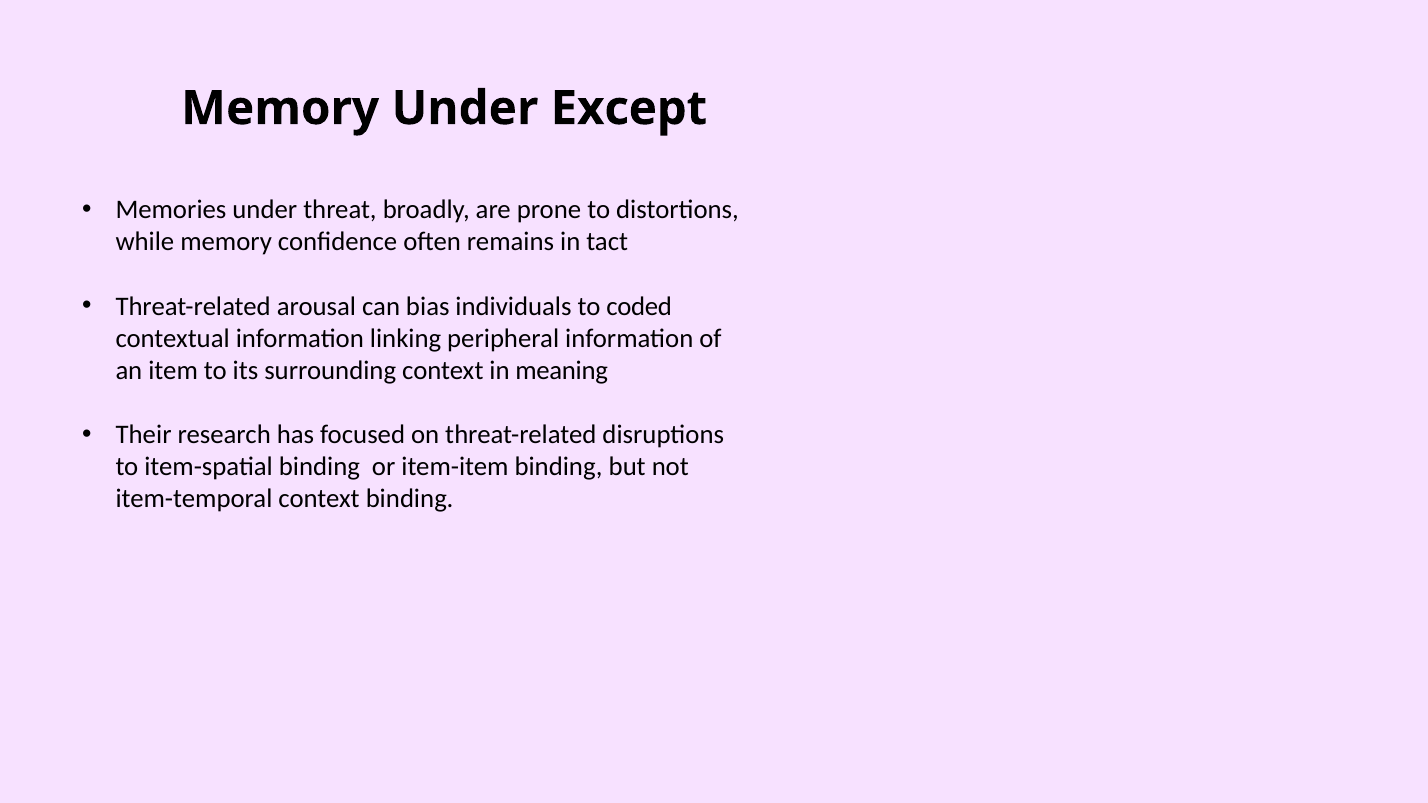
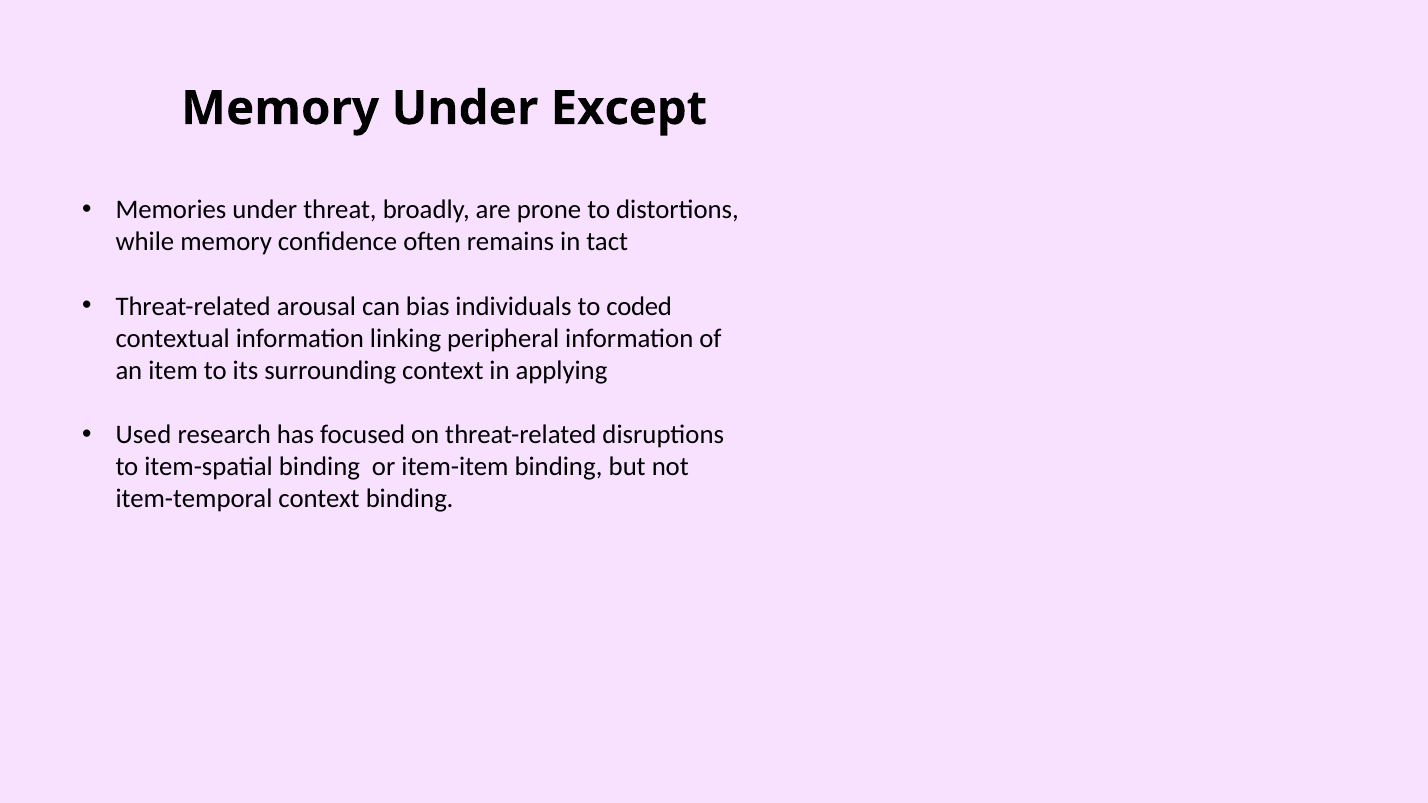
meaning: meaning -> applying
Their: Their -> Used
